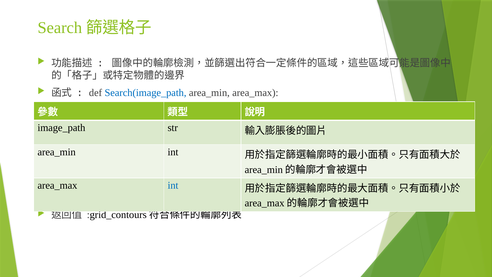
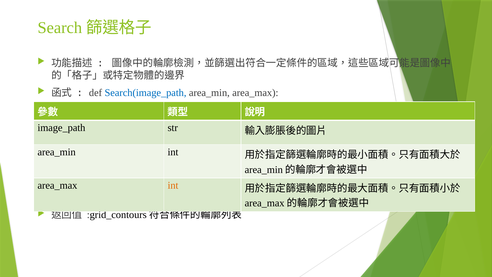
int at (173, 185) colour: blue -> orange
